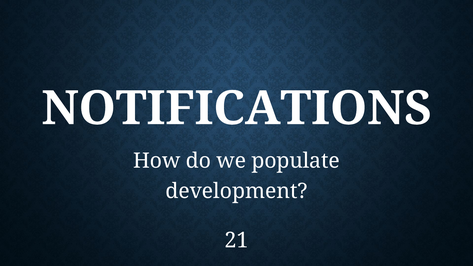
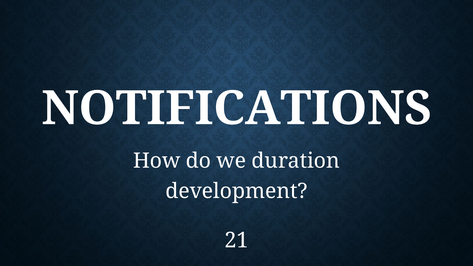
populate: populate -> duration
